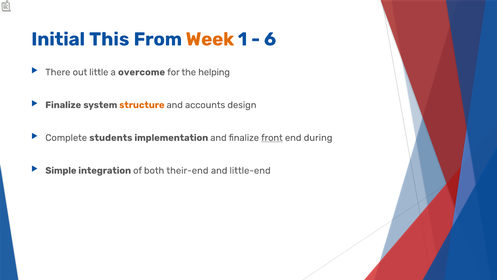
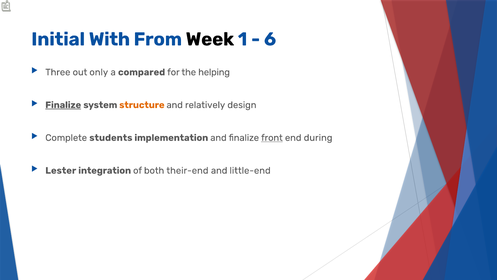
This: This -> With
Week colour: orange -> black
There: There -> Three
little: little -> only
overcome: overcome -> compared
Finalize at (63, 105) underline: none -> present
accounts: accounts -> relatively
Simple: Simple -> Lester
